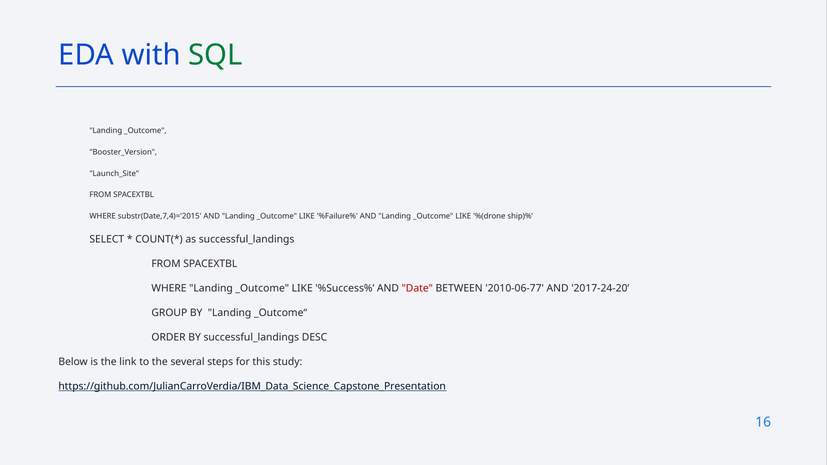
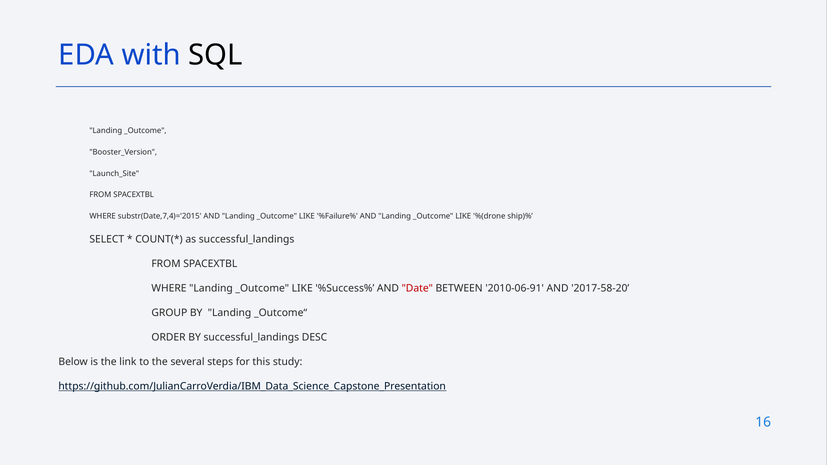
SQL colour: green -> black
2010-06-77: 2010-06-77 -> 2010-06-91
2017-24-20: 2017-24-20 -> 2017-58-20
